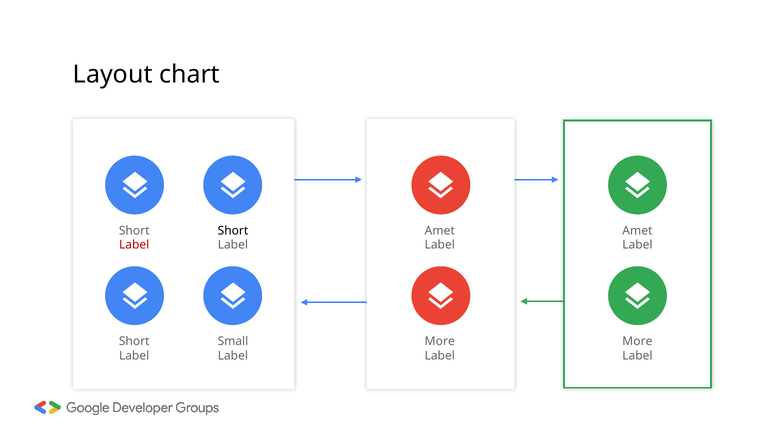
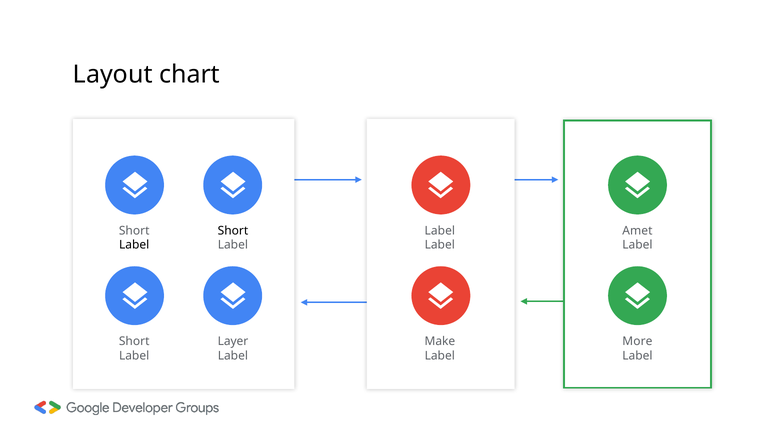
Amet at (440, 231): Amet -> Label
Label at (134, 245) colour: red -> black
Small: Small -> Layer
More at (440, 341): More -> Make
